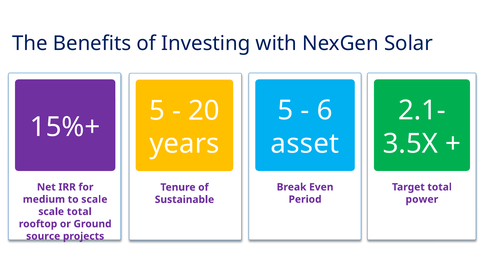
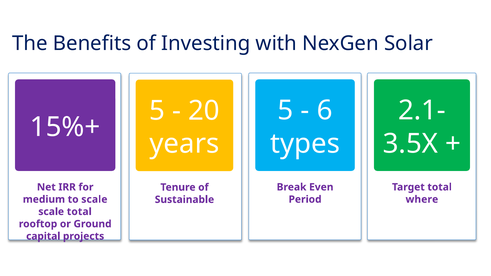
asset: asset -> types
power: power -> where
source: source -> capital
